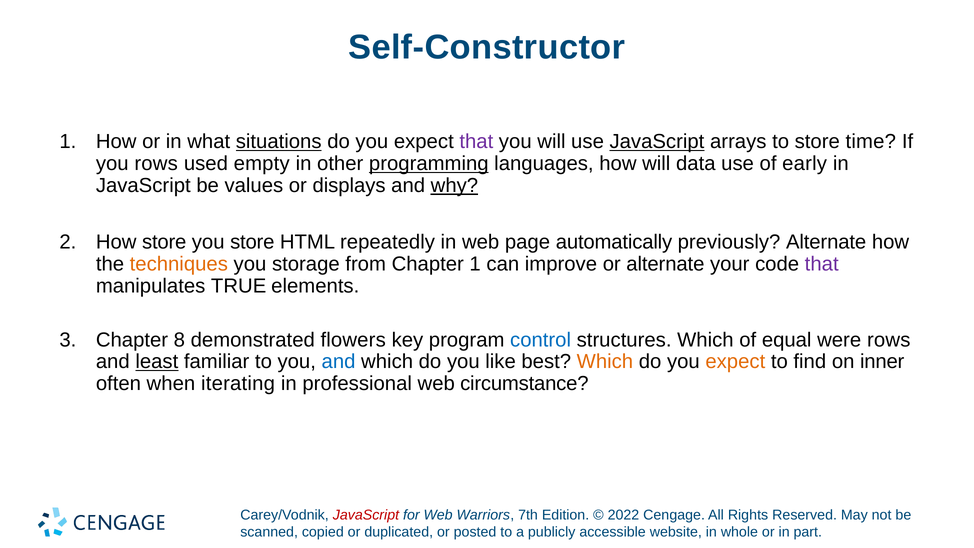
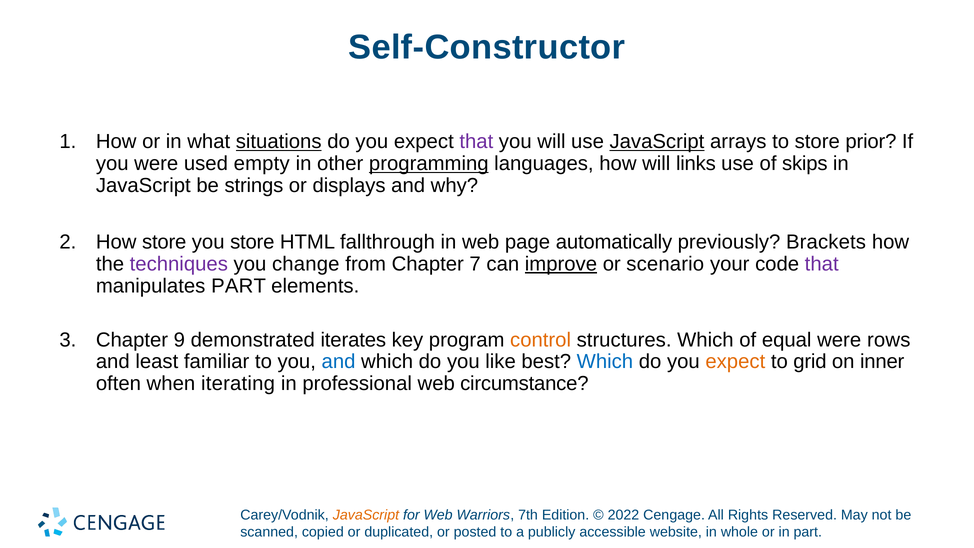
time: time -> prior
you rows: rows -> were
data: data -> links
early: early -> skips
values: values -> strings
why underline: present -> none
repeatedly: repeatedly -> fallthrough
previously Alternate: Alternate -> Brackets
techniques colour: orange -> purple
storage: storage -> change
Chapter 1: 1 -> 7
improve underline: none -> present
or alternate: alternate -> scenario
manipulates TRUE: TRUE -> PART
8: 8 -> 9
flowers: flowers -> iterates
control colour: blue -> orange
least underline: present -> none
Which at (605, 362) colour: orange -> blue
find: find -> grid
JavaScript at (366, 515) colour: red -> orange
